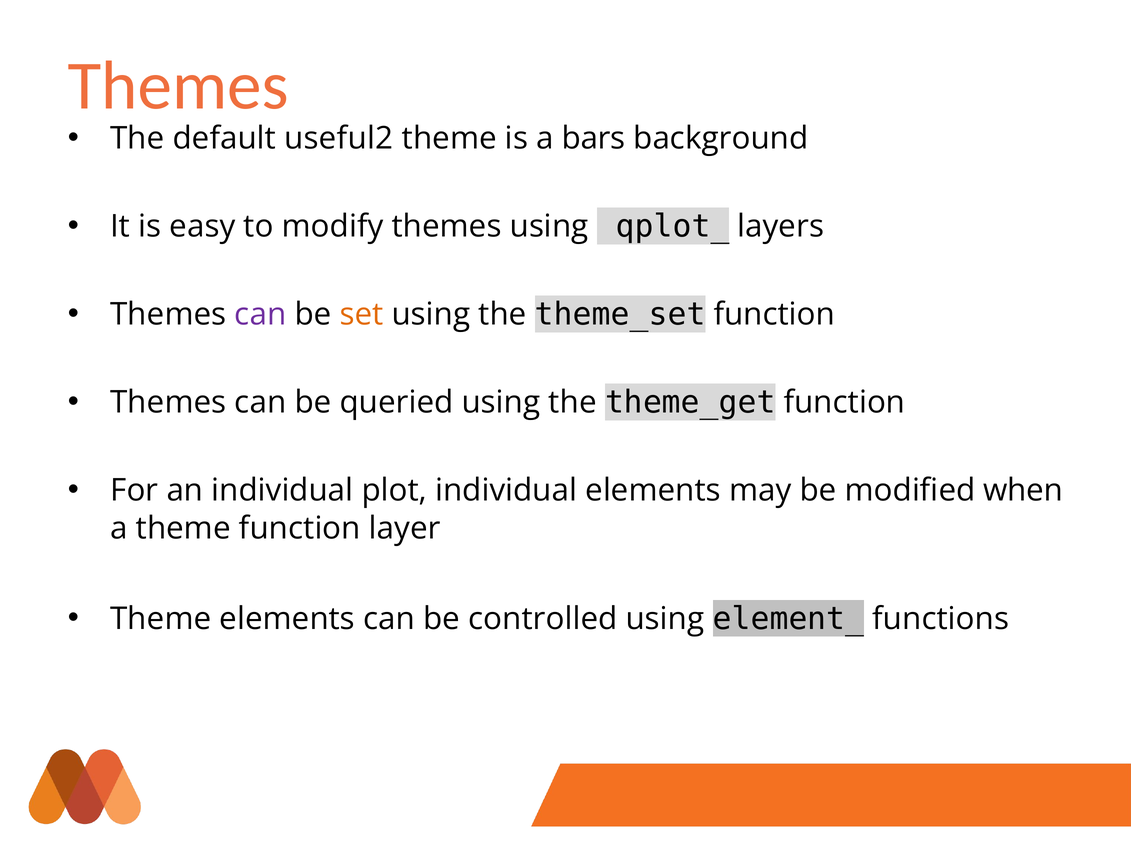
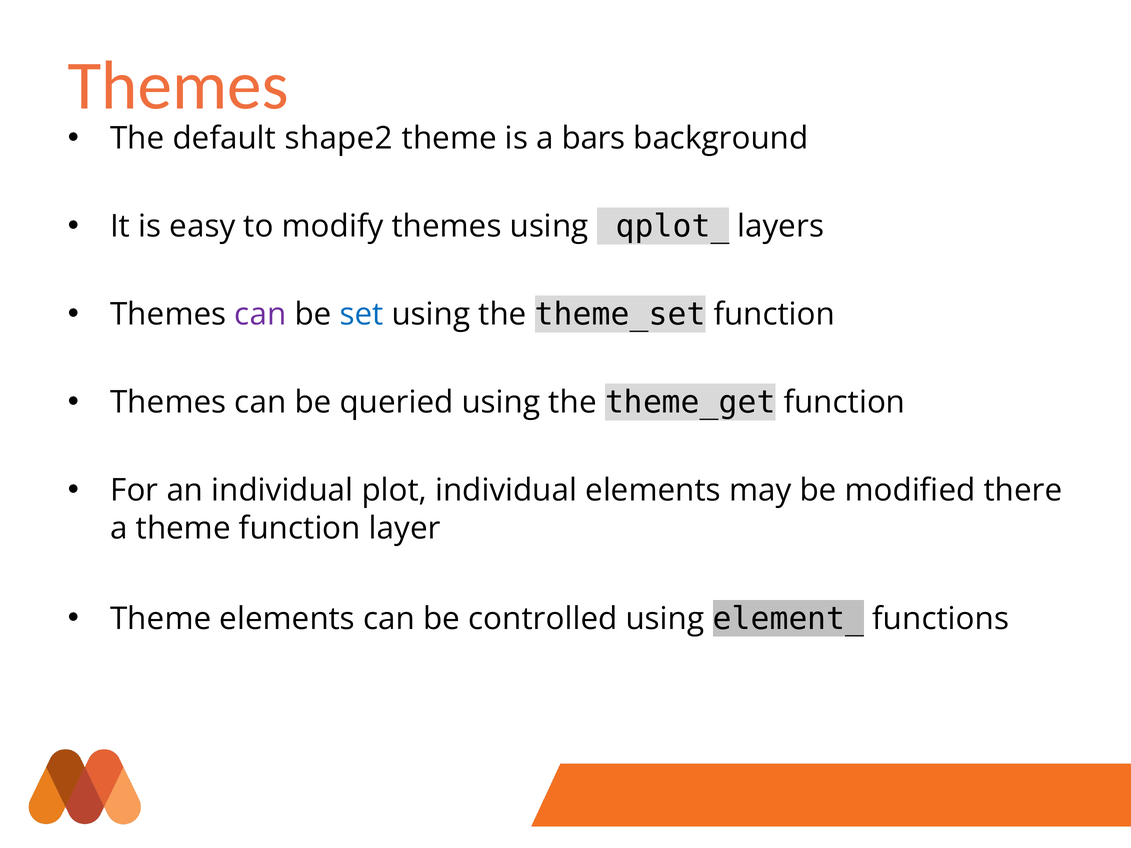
useful2: useful2 -> shape2
set colour: orange -> blue
when: when -> there
